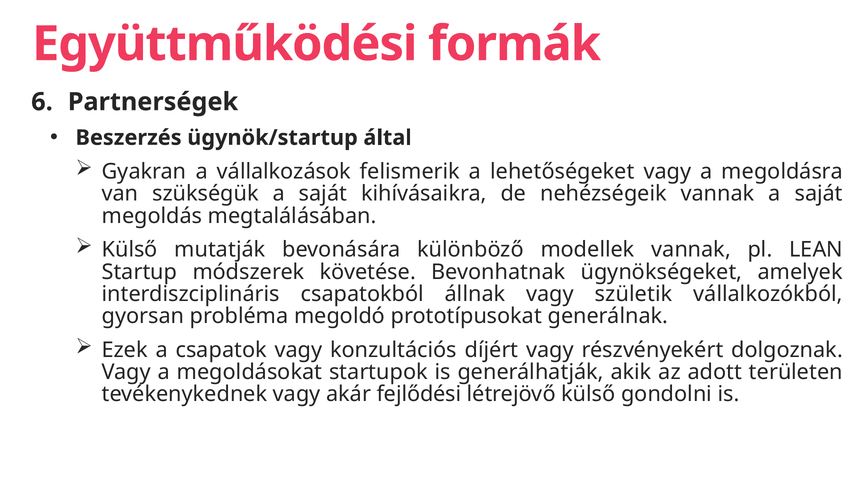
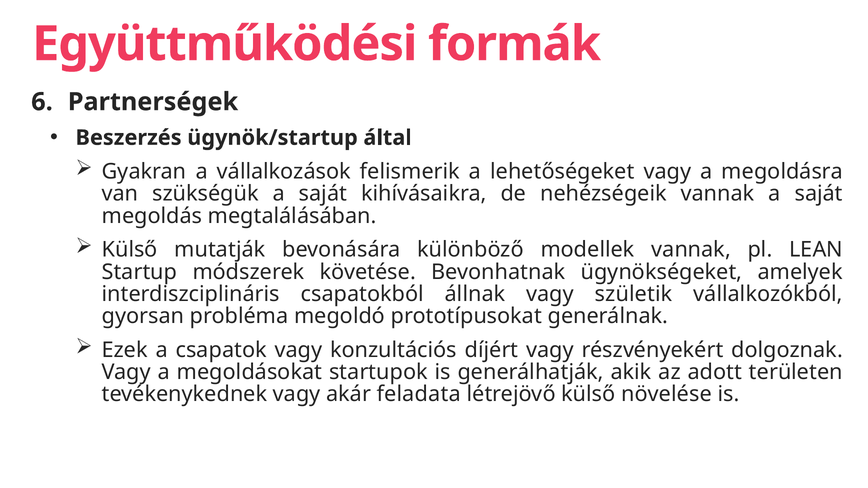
fejlődési: fejlődési -> feladata
gondolni: gondolni -> növelése
